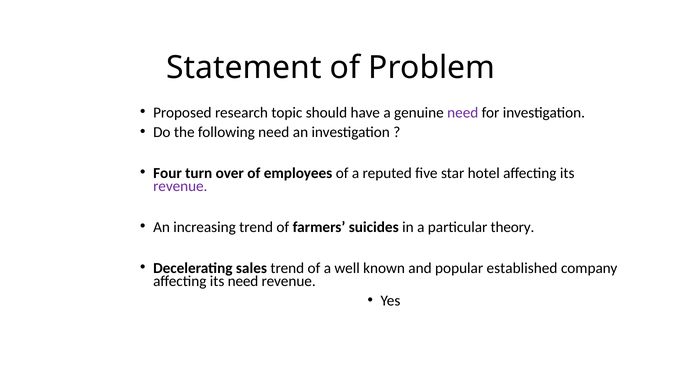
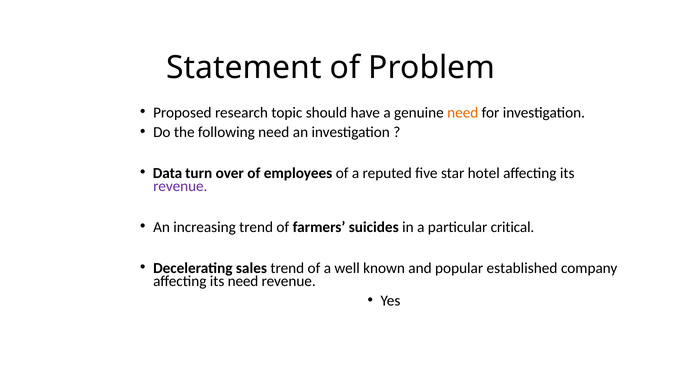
need at (463, 113) colour: purple -> orange
Four: Four -> Data
theory: theory -> critical
